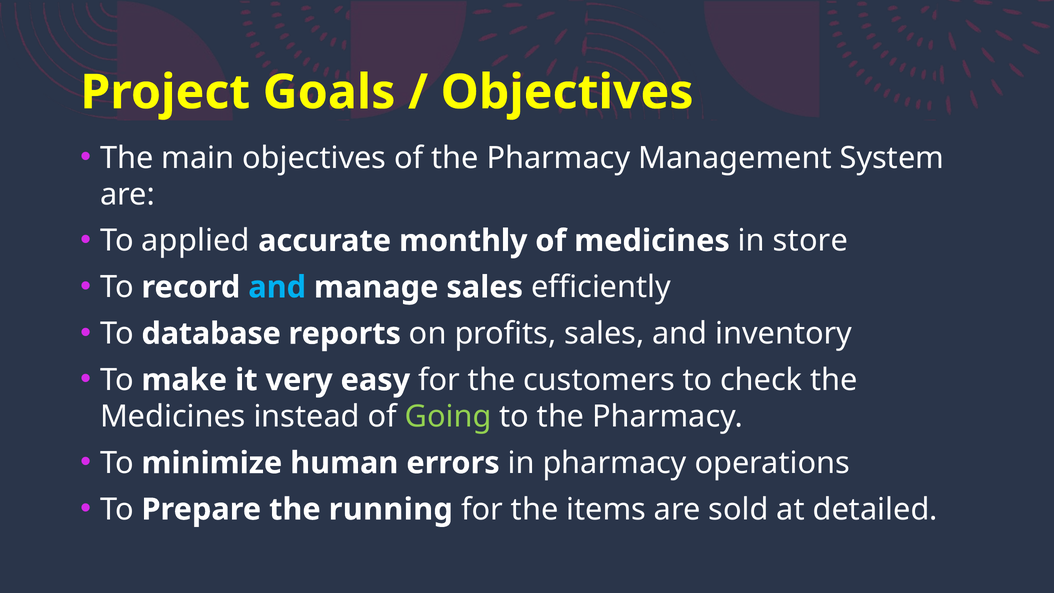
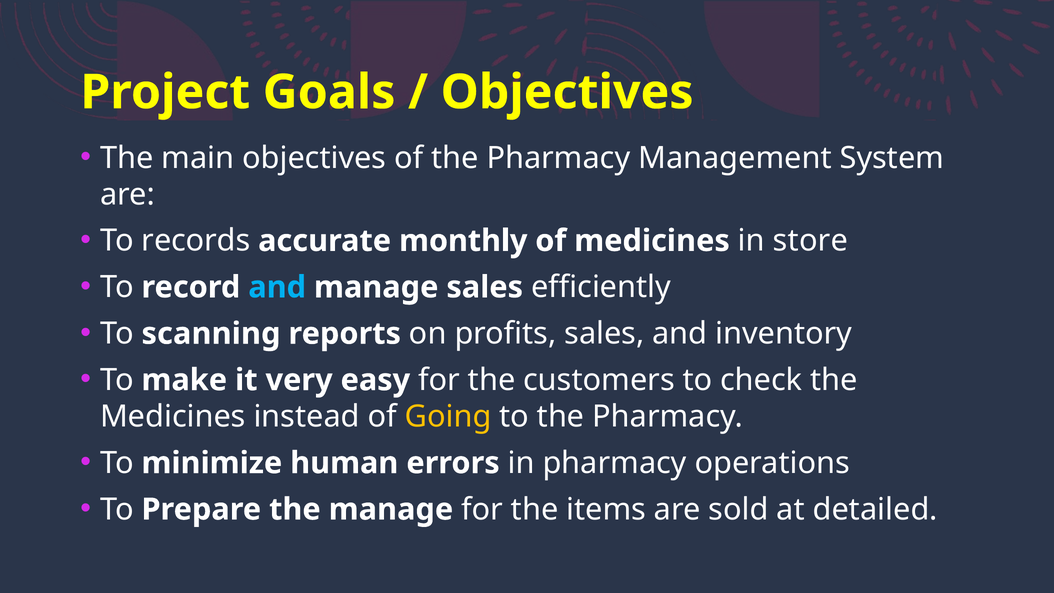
applied: applied -> records
database: database -> scanning
Going colour: light green -> yellow
the running: running -> manage
